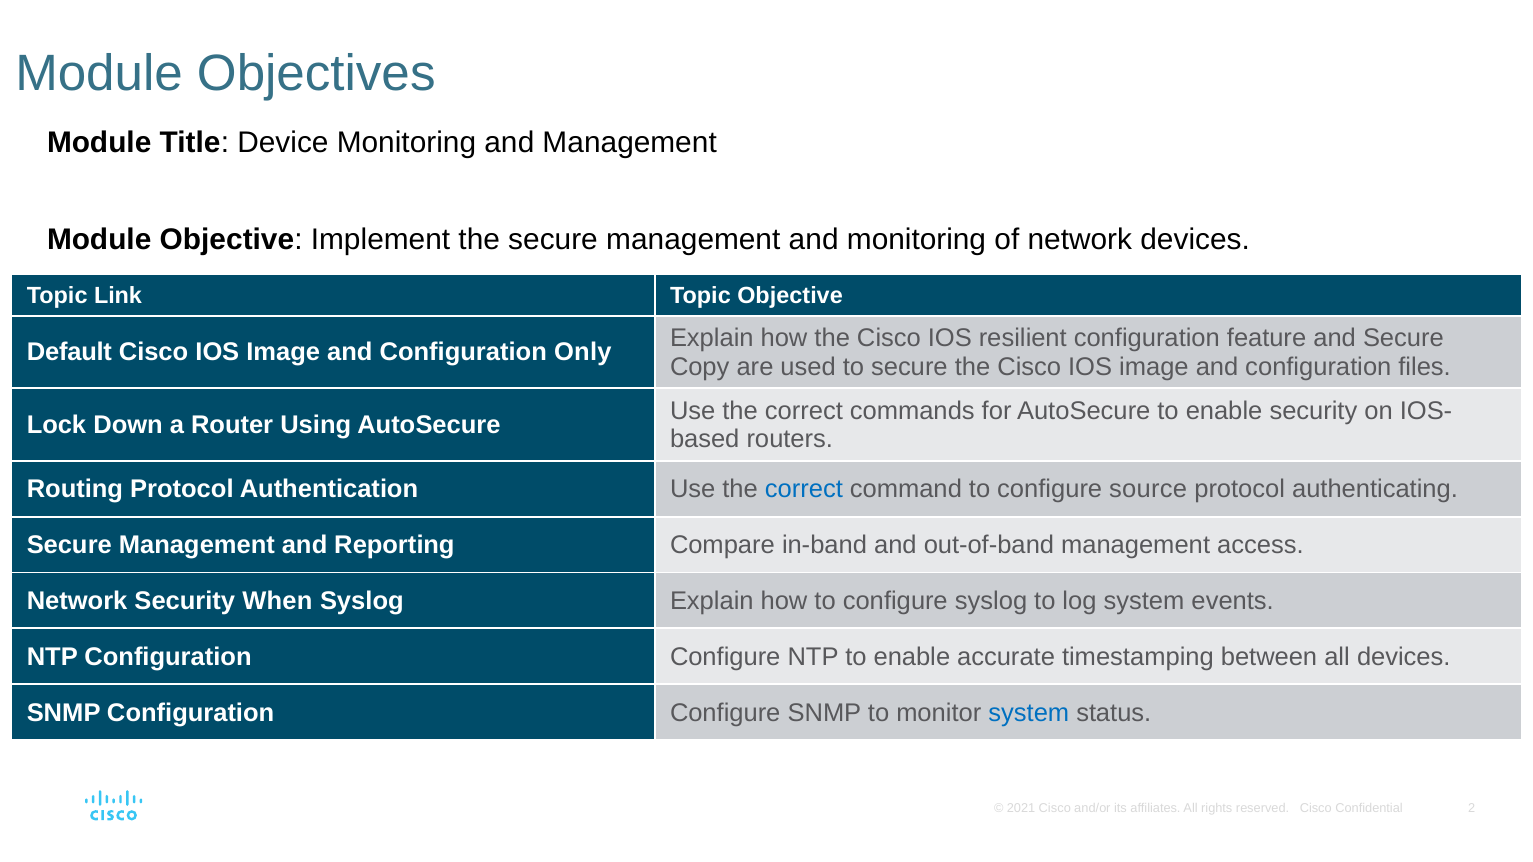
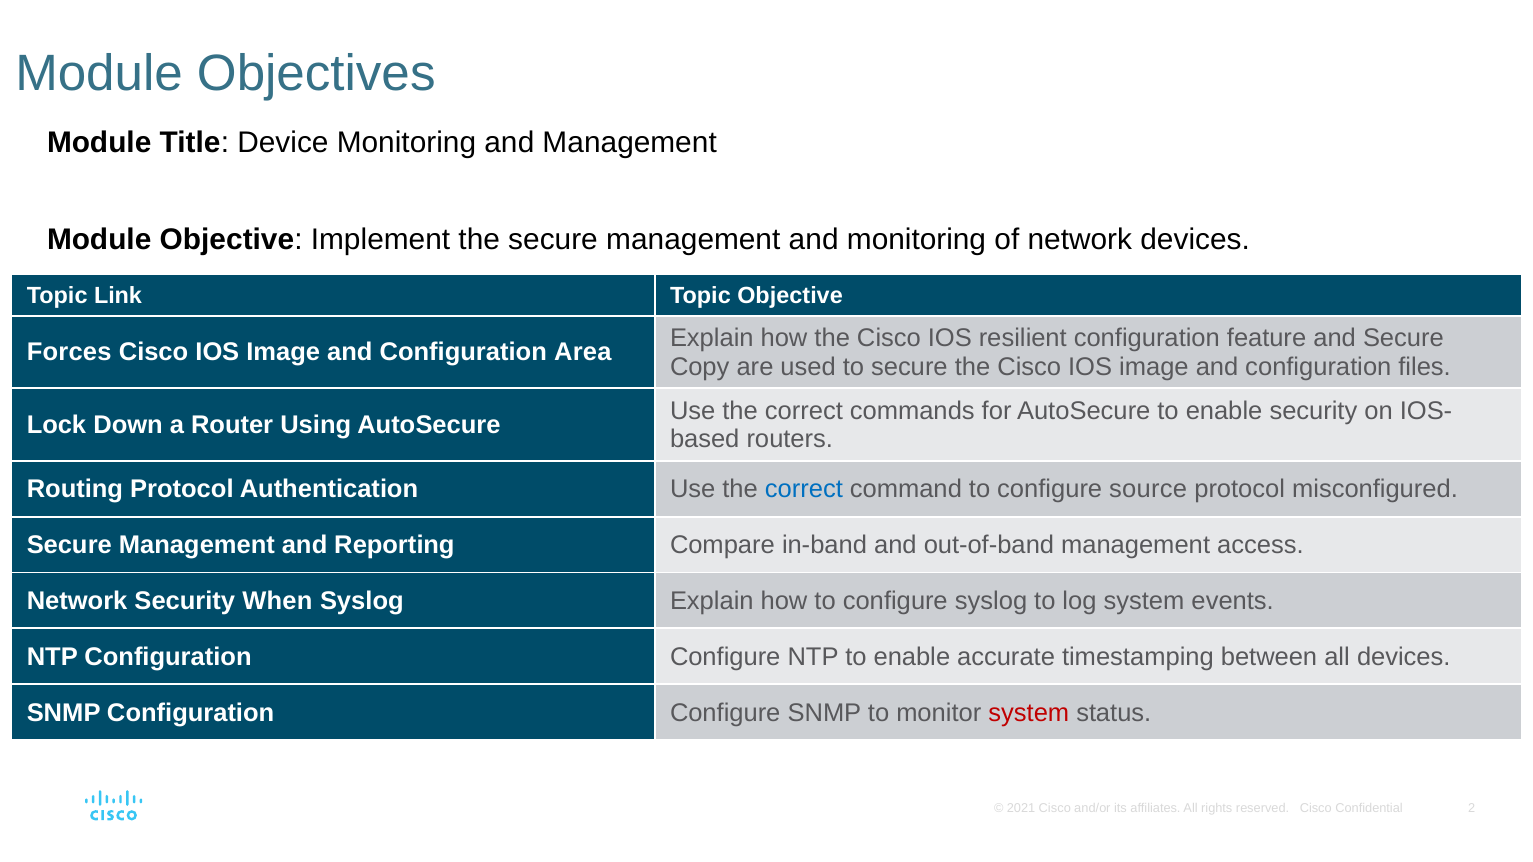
Default: Default -> Forces
Only: Only -> Area
authenticating: authenticating -> misconfigured
system at (1029, 713) colour: blue -> red
